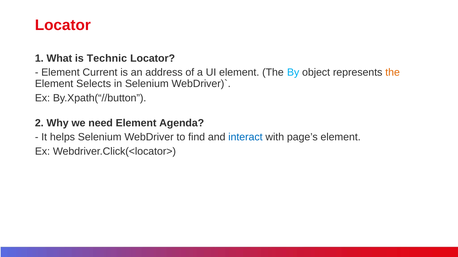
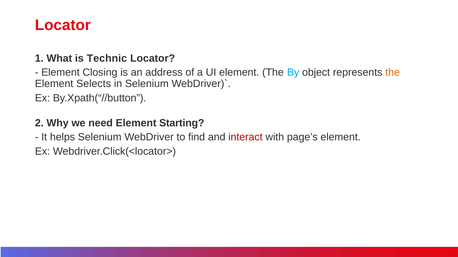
Current: Current -> Closing
Agenda: Agenda -> Starting
interact colour: blue -> red
